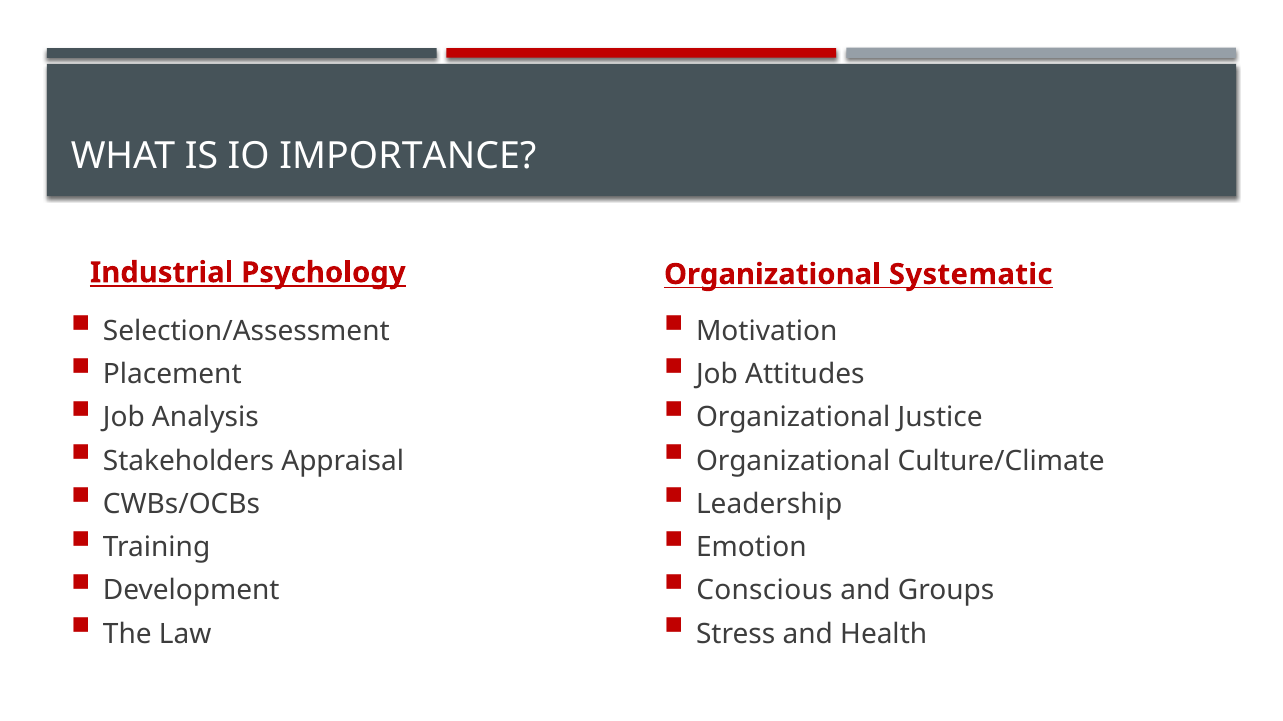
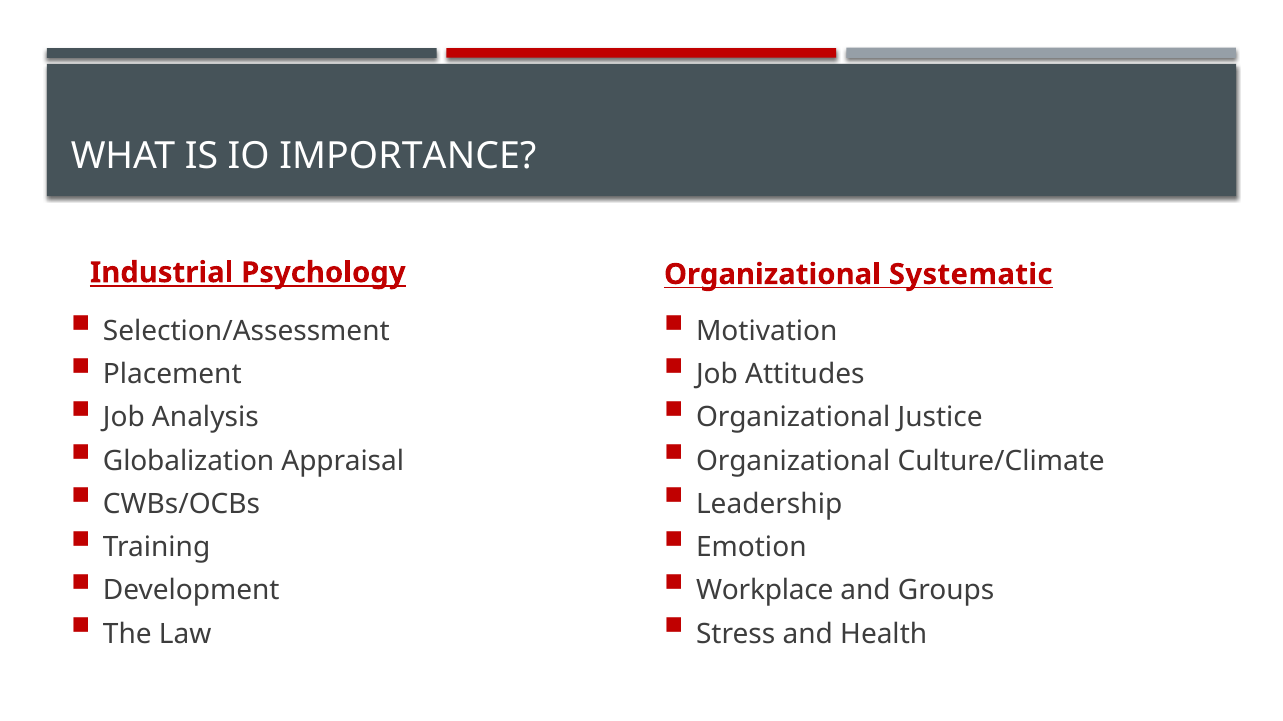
Stakeholders: Stakeholders -> Globalization
Conscious: Conscious -> Workplace
